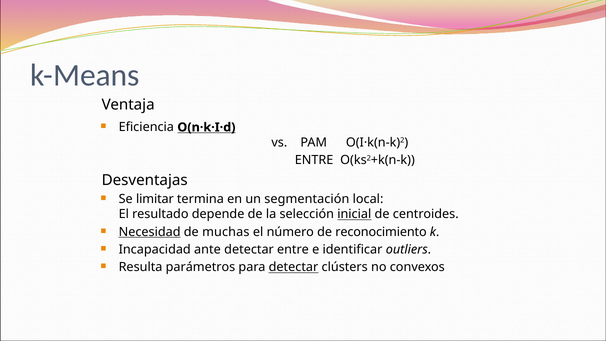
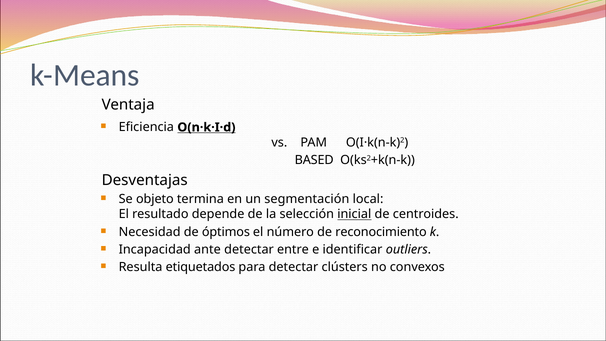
ENTRE at (314, 160): ENTRE -> BASED
limitar: limitar -> objeto
Necesidad underline: present -> none
muchas: muchas -> óptimos
parámetros: parámetros -> etiquetados
detectar at (293, 267) underline: present -> none
